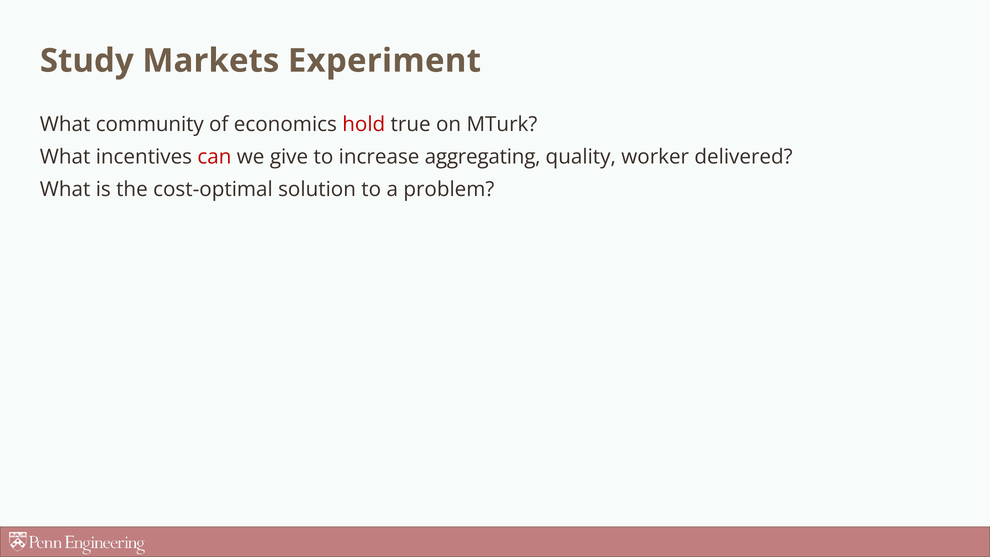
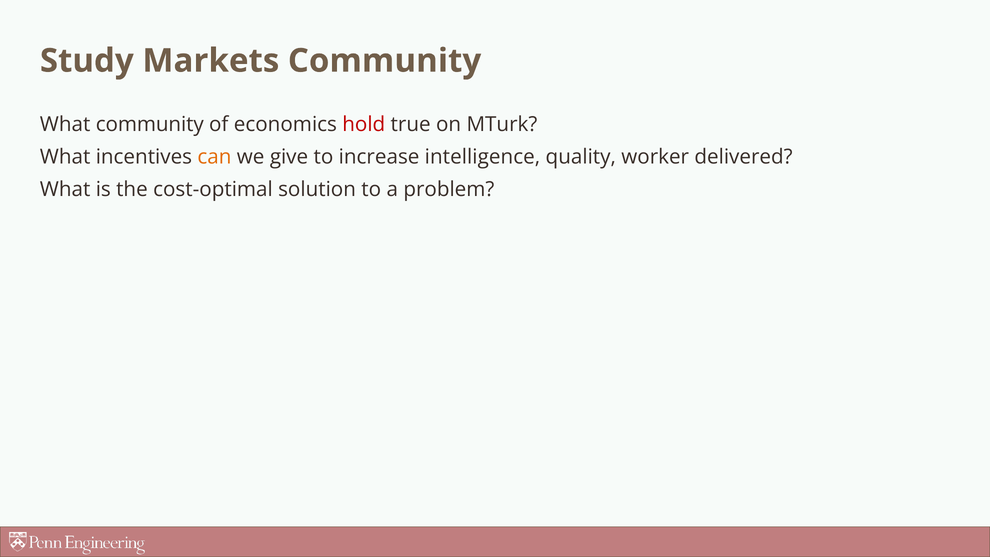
Markets Experiment: Experiment -> Community
can colour: red -> orange
aggregating: aggregating -> intelligence
